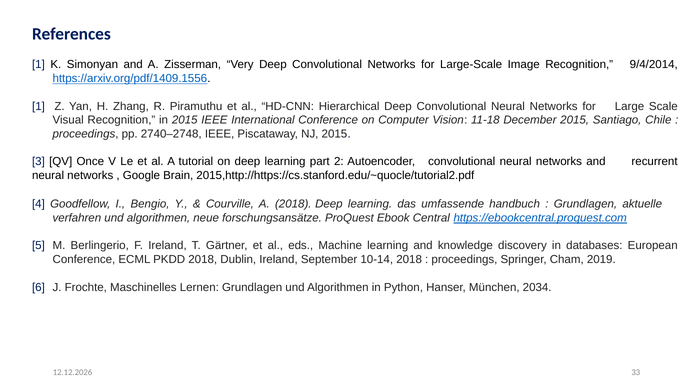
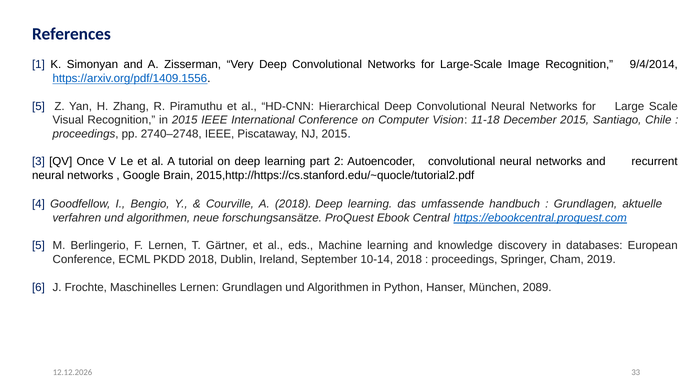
1 at (38, 106): 1 -> 5
F Ireland: Ireland -> Lernen
2034: 2034 -> 2089
